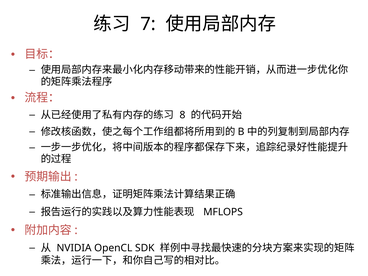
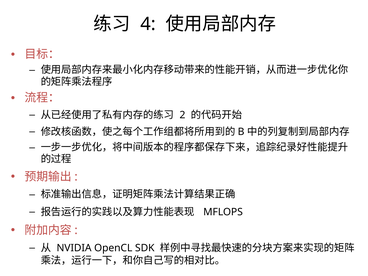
7: 7 -> 4
8: 8 -> 2
